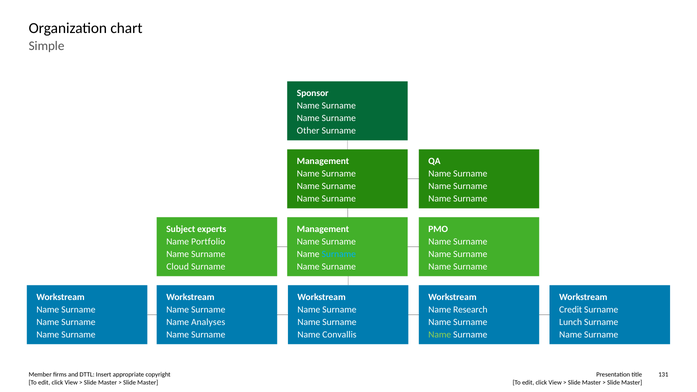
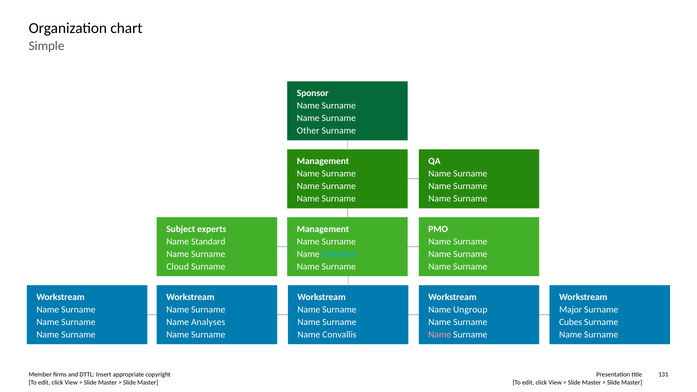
Portfolio: Portfolio -> Standard
Research: Research -> Ungroup
Credit: Credit -> Major
Lunch: Lunch -> Cubes
Name at (440, 335) colour: light green -> pink
